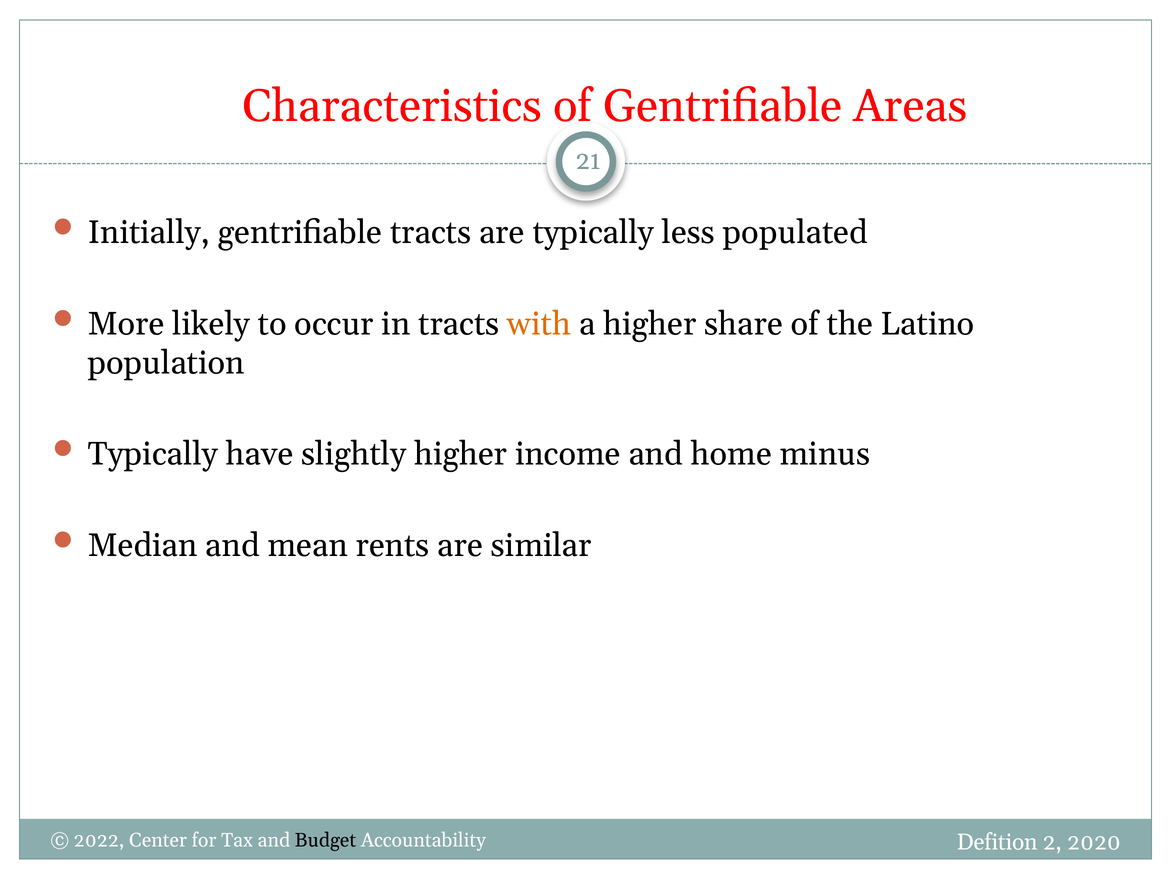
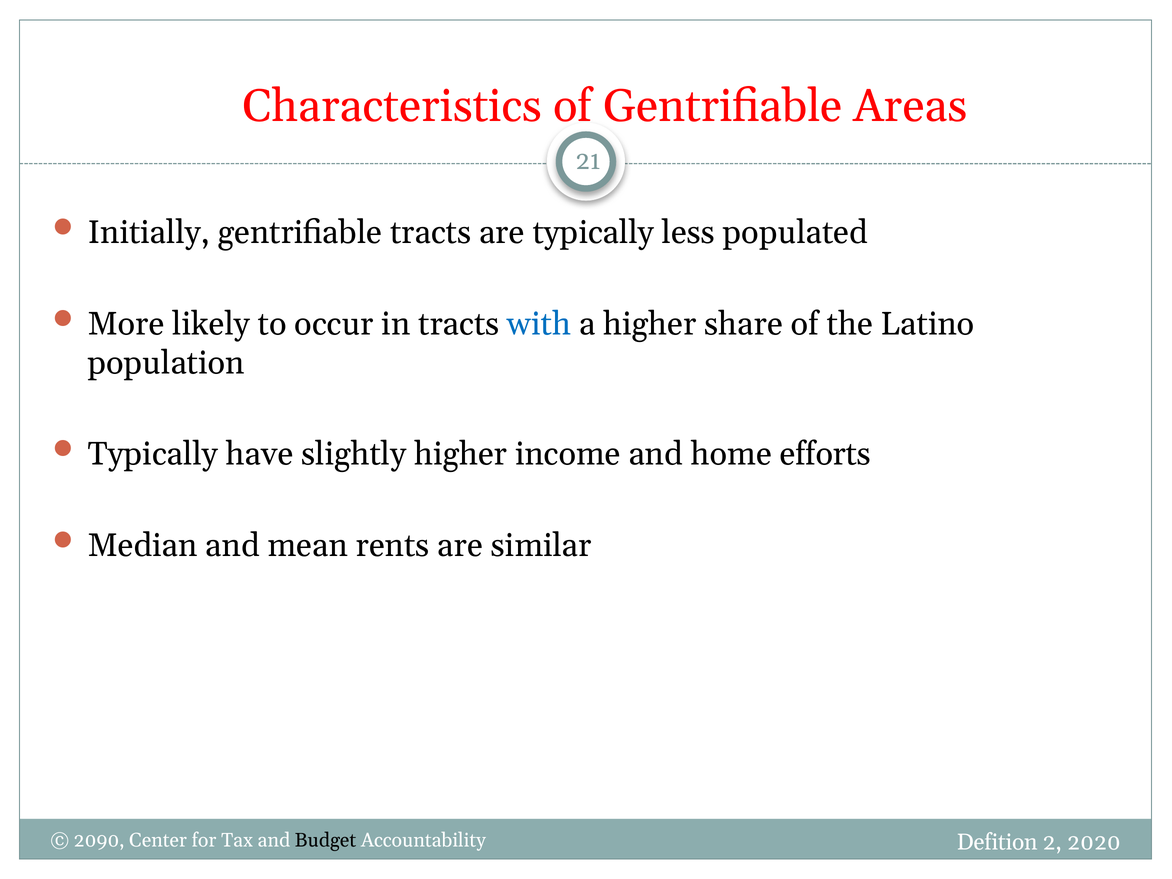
with colour: orange -> blue
minus: minus -> efforts
2022: 2022 -> 2090
